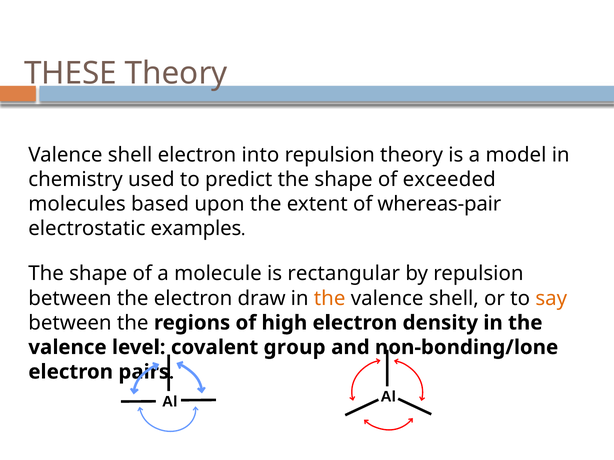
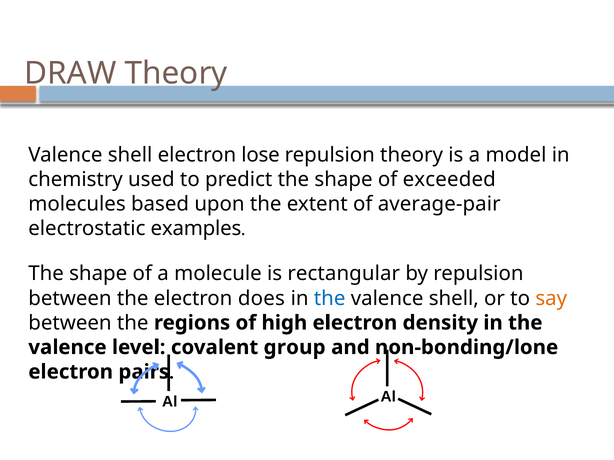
THESE: THESE -> DRAW
into: into -> lose
whereas-pair: whereas-pair -> average-pair
draw: draw -> does
the at (330, 299) colour: orange -> blue
